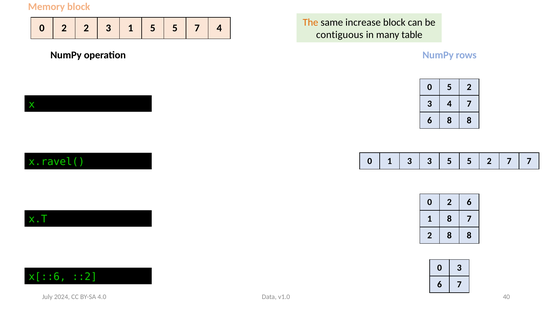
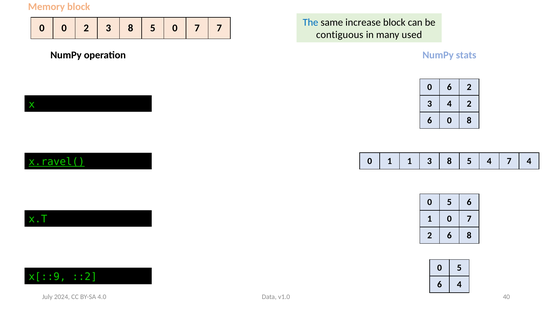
The colour: orange -> blue
2 at (64, 28): 2 -> 0
2 3 1: 1 -> 8
5 at (175, 28): 5 -> 0
7 4: 4 -> 7
table: table -> used
rows: rows -> stats
0 5: 5 -> 6
4 7: 7 -> 2
6 8: 8 -> 0
x.ravel( underline: none -> present
1 3: 3 -> 1
5 at (449, 161): 5 -> 8
2 at (489, 161): 2 -> 4
7 7: 7 -> 4
2 at (449, 202): 2 -> 5
1 8: 8 -> 0
8 at (449, 235): 8 -> 6
3 at (459, 267): 3 -> 5
x[::6: x[::6 -> x[::9
6 7: 7 -> 4
